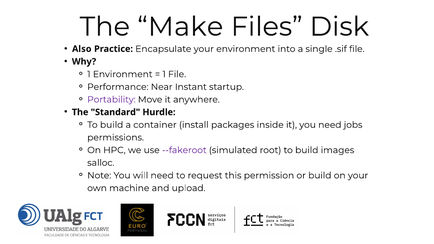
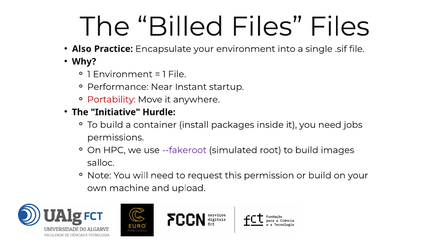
Make: Make -> Billed
Files Disk: Disk -> Files
Portability colour: purple -> red
Standard: Standard -> Initiative
